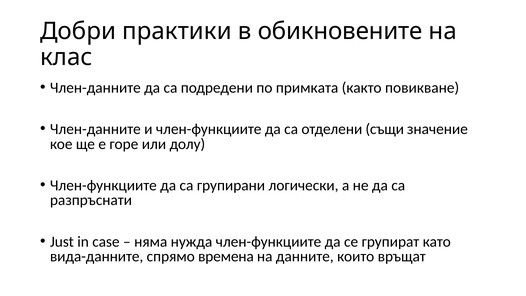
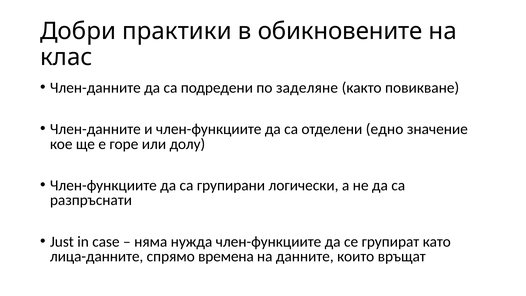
примката: примката -> заделяне
същи: същи -> едно
вида-данните: вида-данните -> лица-данните
